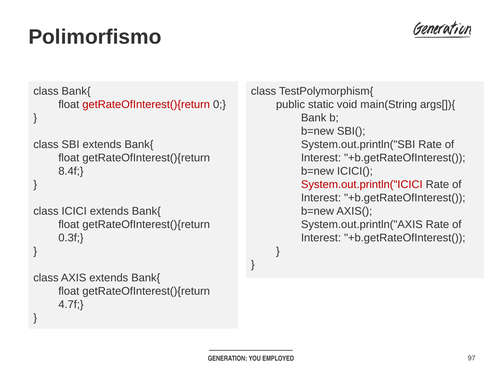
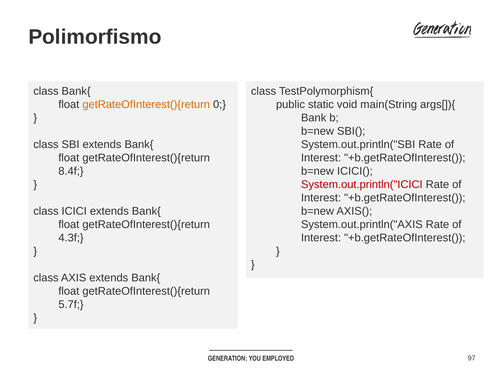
getRateOfInterest(){return at (146, 105) colour: red -> orange
0.3f: 0.3f -> 4.3f
4.7f: 4.7f -> 5.7f
